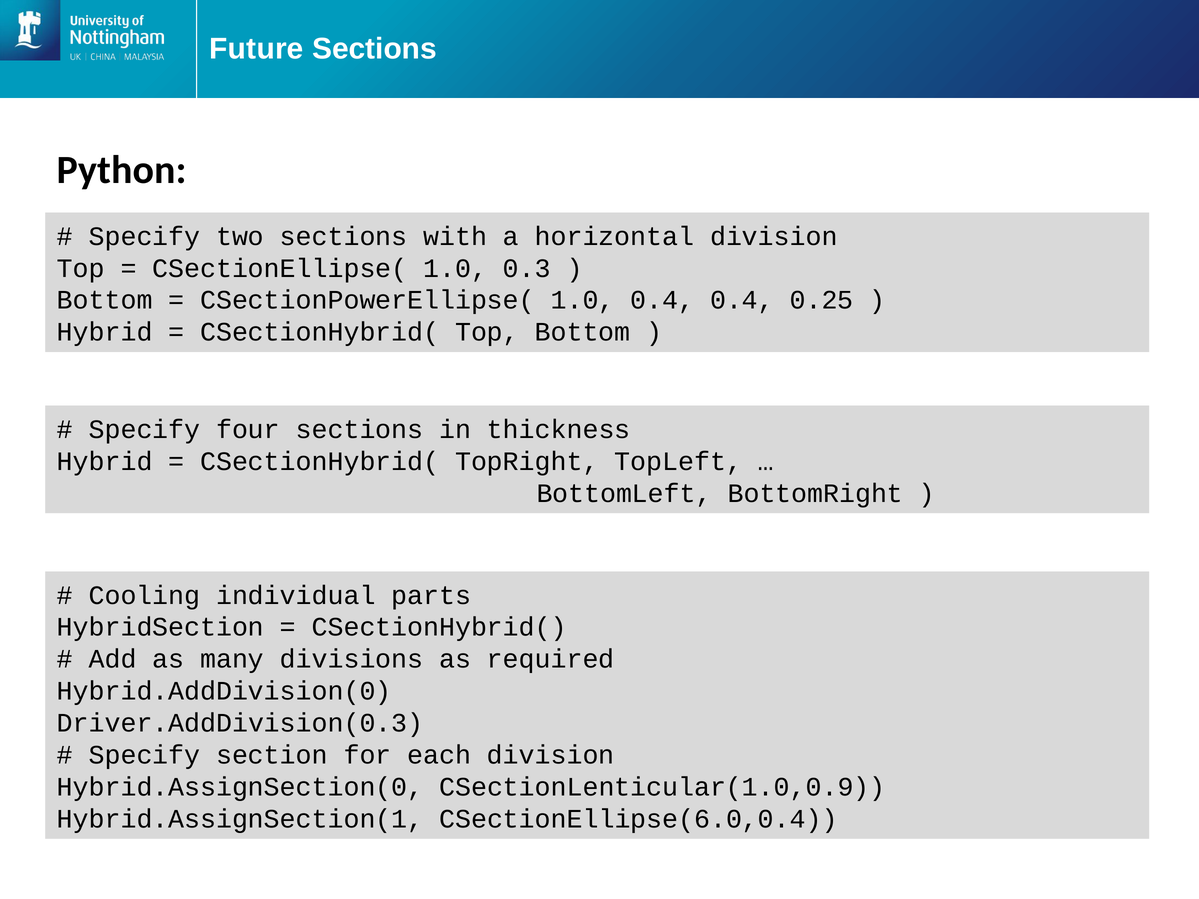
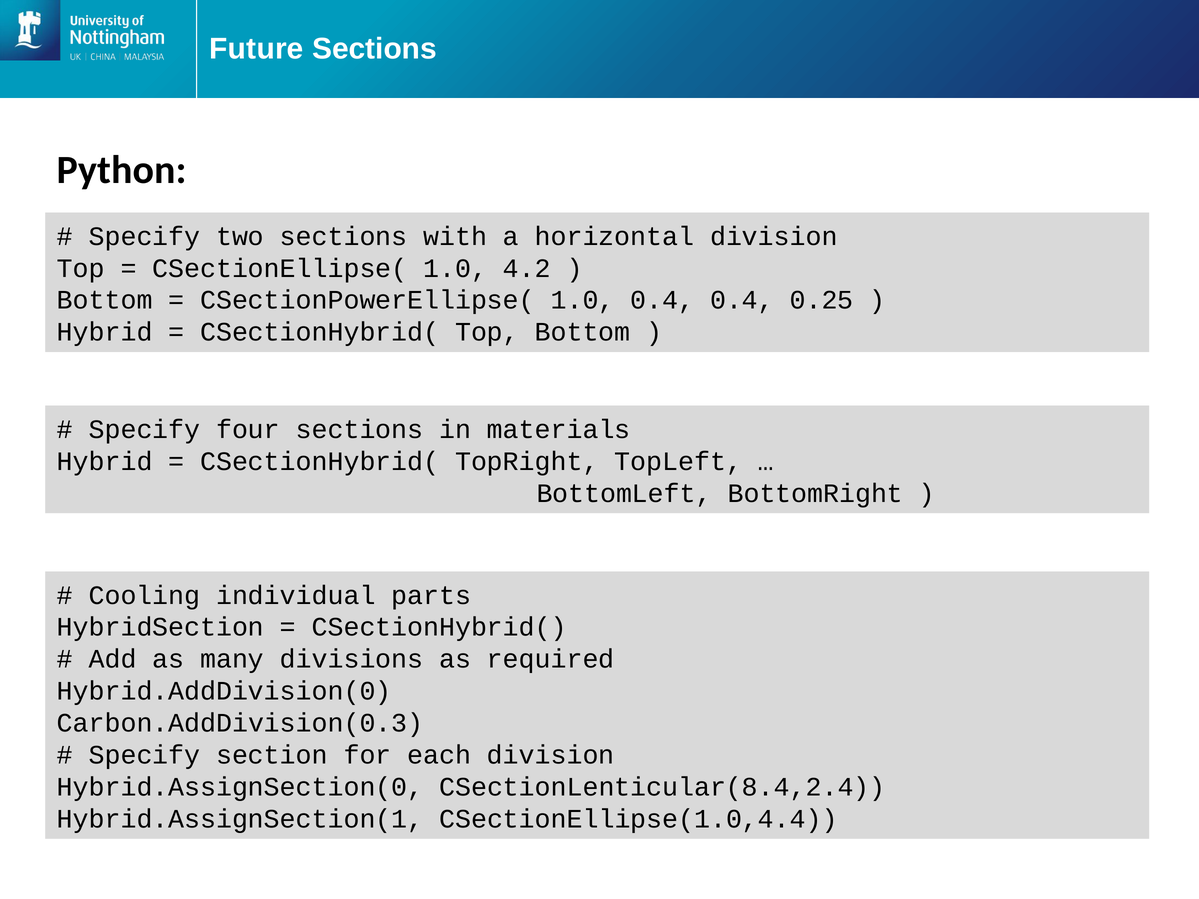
0.3: 0.3 -> 4.2
thickness: thickness -> materials
Driver.AddDivision(0.3: Driver.AddDivision(0.3 -> Carbon.AddDivision(0.3
CSectionLenticular(1.0,0.9: CSectionLenticular(1.0,0.9 -> CSectionLenticular(8.4,2.4
CSectionEllipse(6.0,0.4: CSectionEllipse(6.0,0.4 -> CSectionEllipse(1.0,4.4
